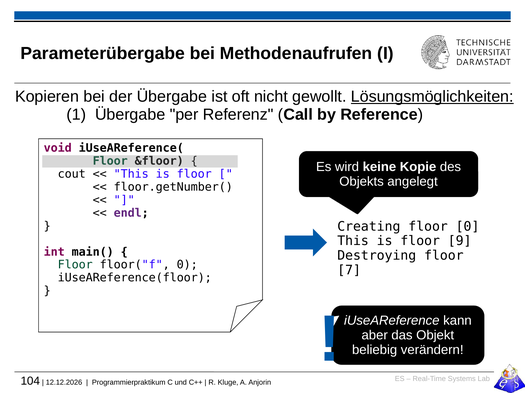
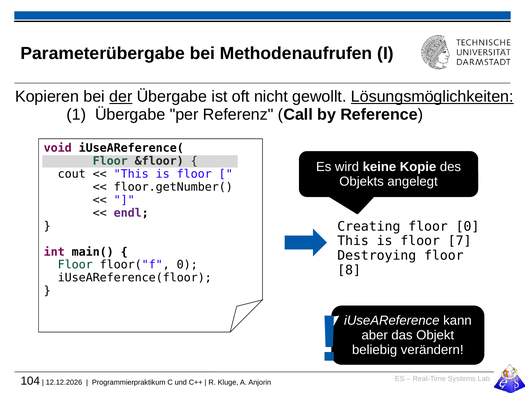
der underline: none -> present
9: 9 -> 7
7: 7 -> 8
